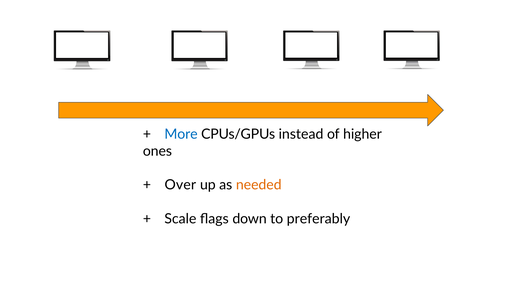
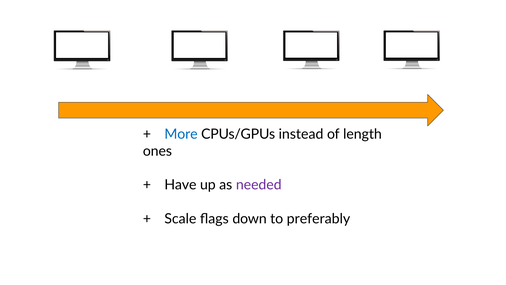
higher: higher -> length
Over: Over -> Have
needed colour: orange -> purple
